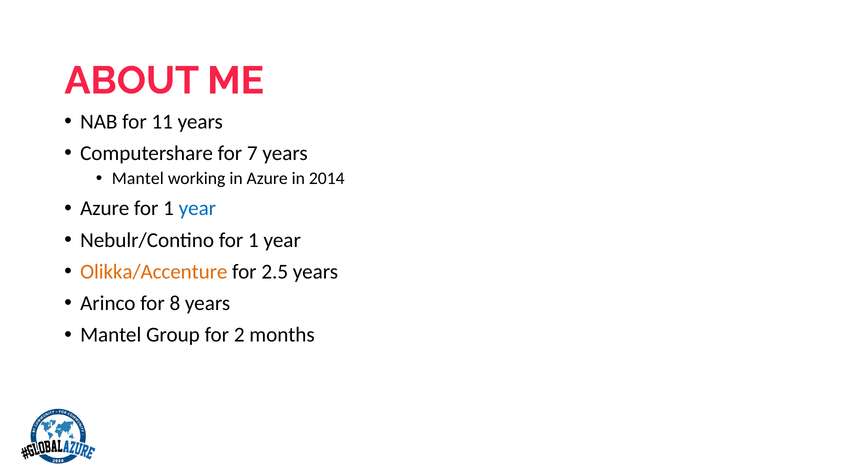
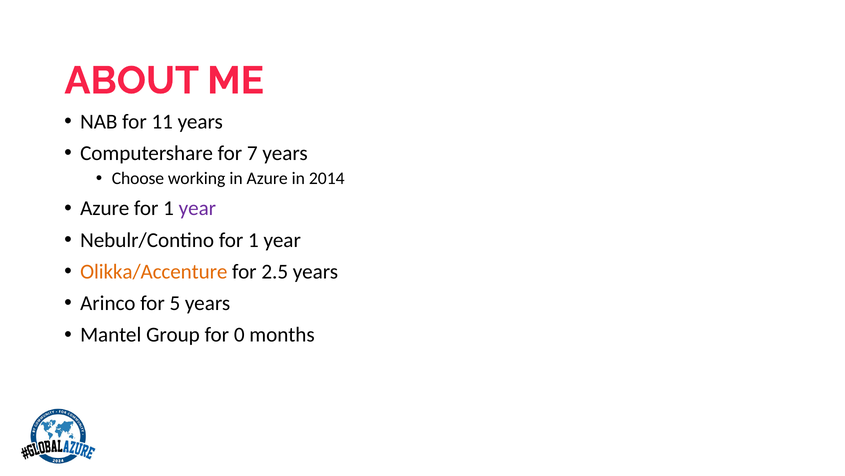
Mantel at (138, 178): Mantel -> Choose
year at (197, 208) colour: blue -> purple
8: 8 -> 5
2: 2 -> 0
